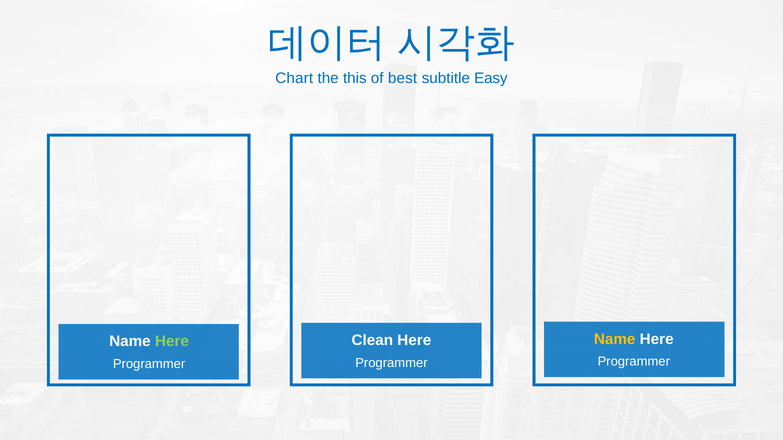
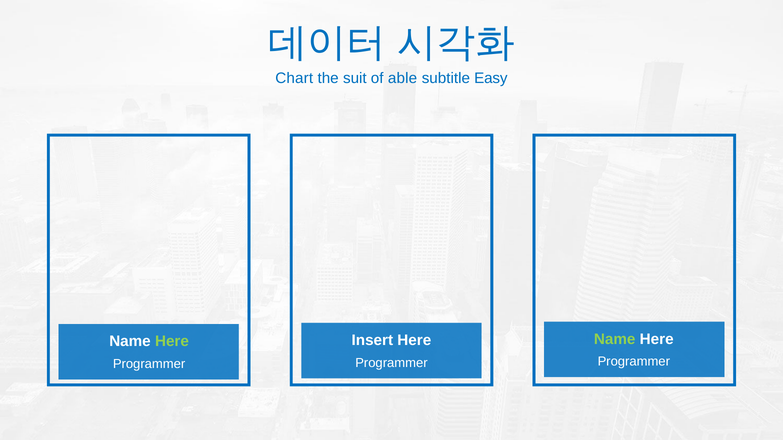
this: this -> suit
best: best -> able
Name at (615, 339) colour: yellow -> light green
Clean: Clean -> Insert
